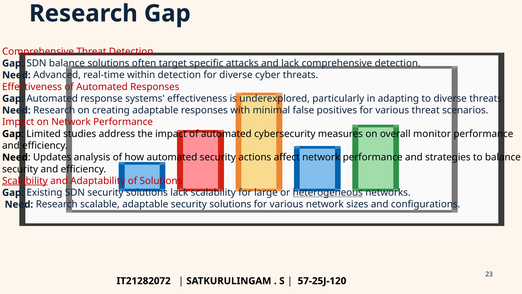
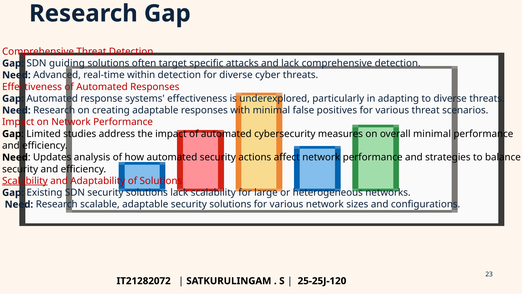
SDN balance: balance -> guiding
overall monitor: monitor -> minimal
heterogeneous underline: present -> none
57-25J-120: 57-25J-120 -> 25-25J-120
